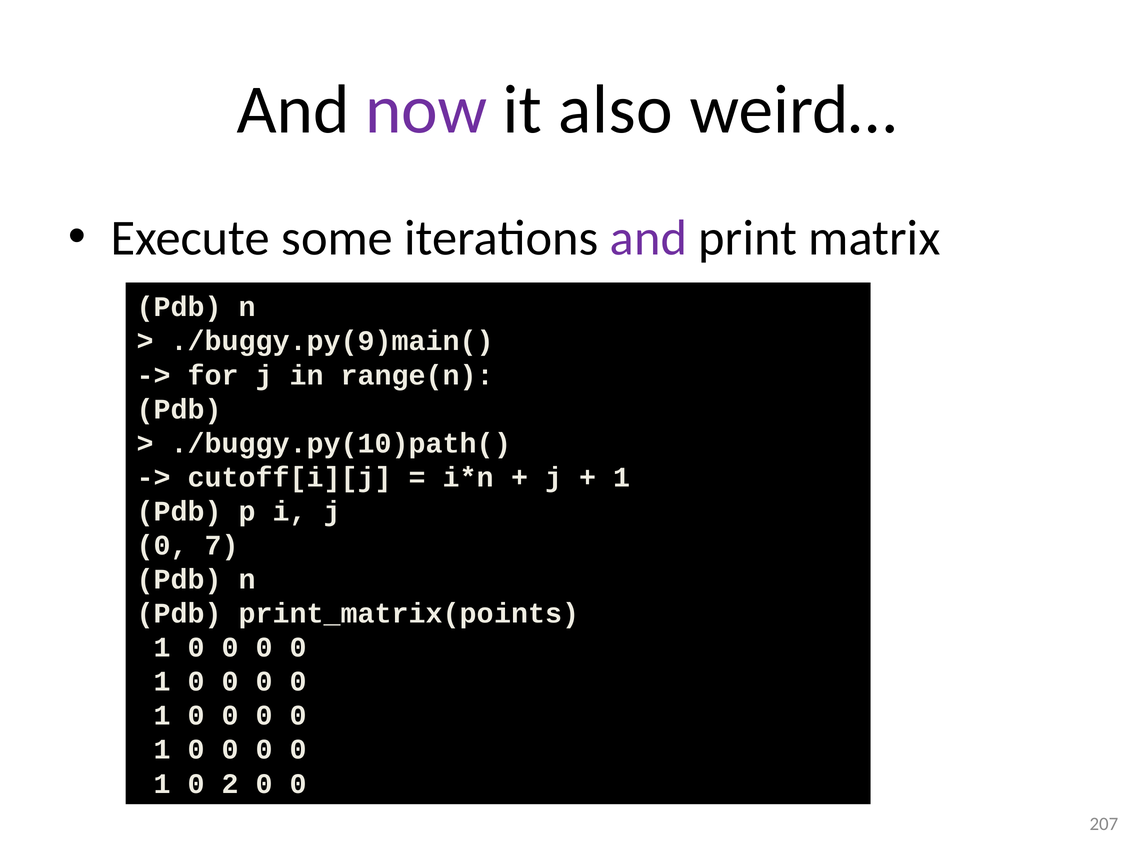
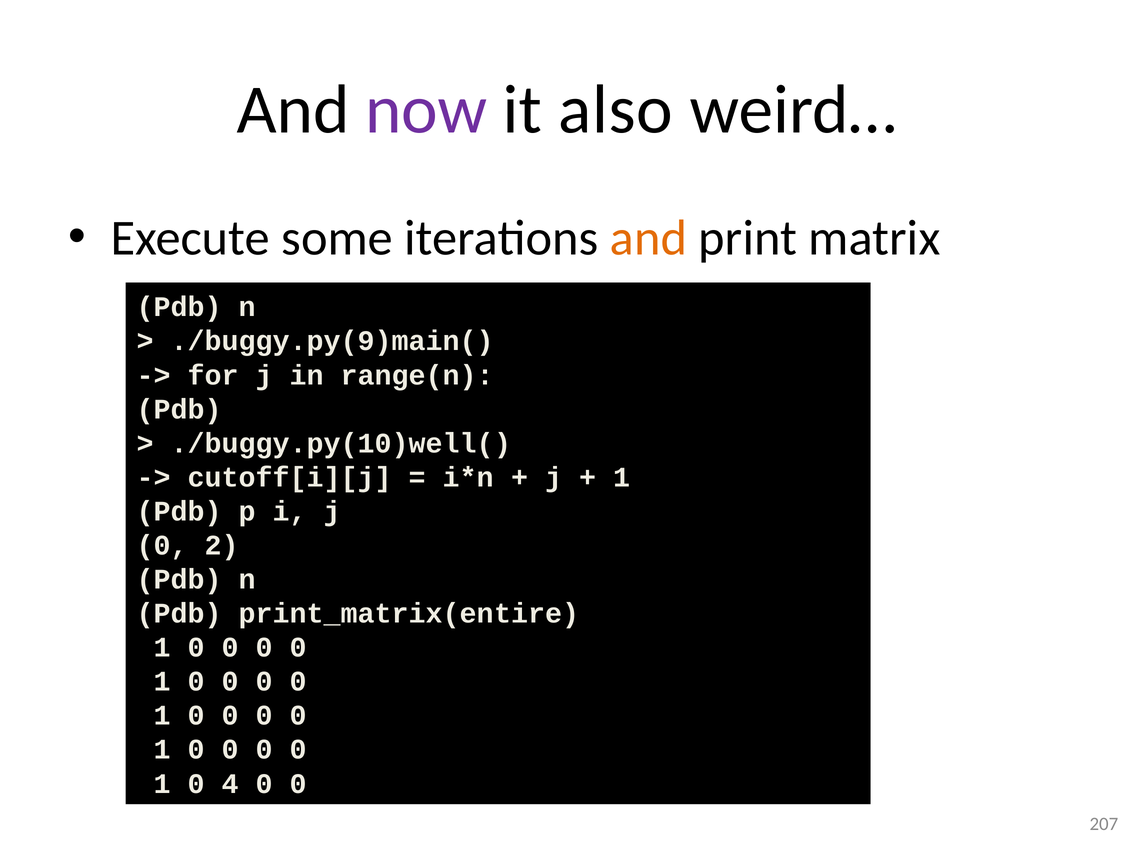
and at (648, 238) colour: purple -> orange
./buggy.py(10)path(: ./buggy.py(10)path( -> ./buggy.py(10)well(
7: 7 -> 2
print_matrix(points: print_matrix(points -> print_matrix(entire
2: 2 -> 4
